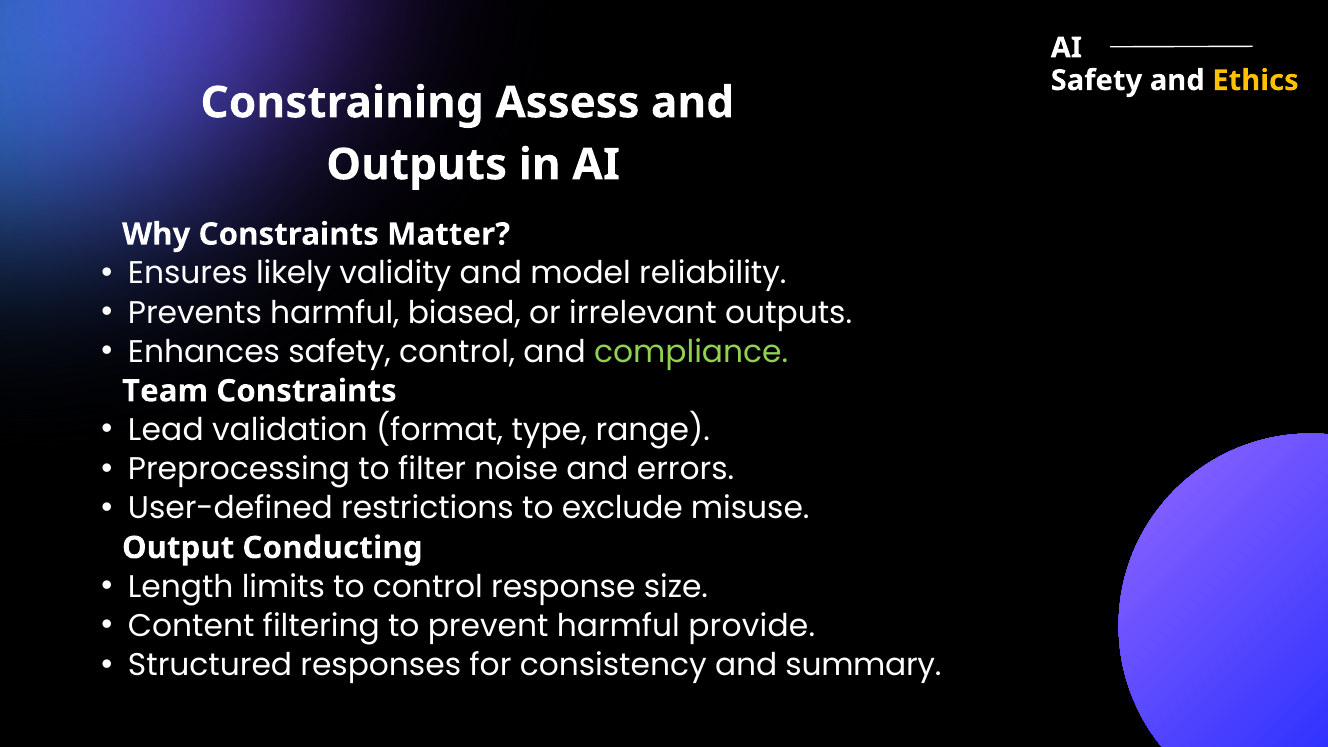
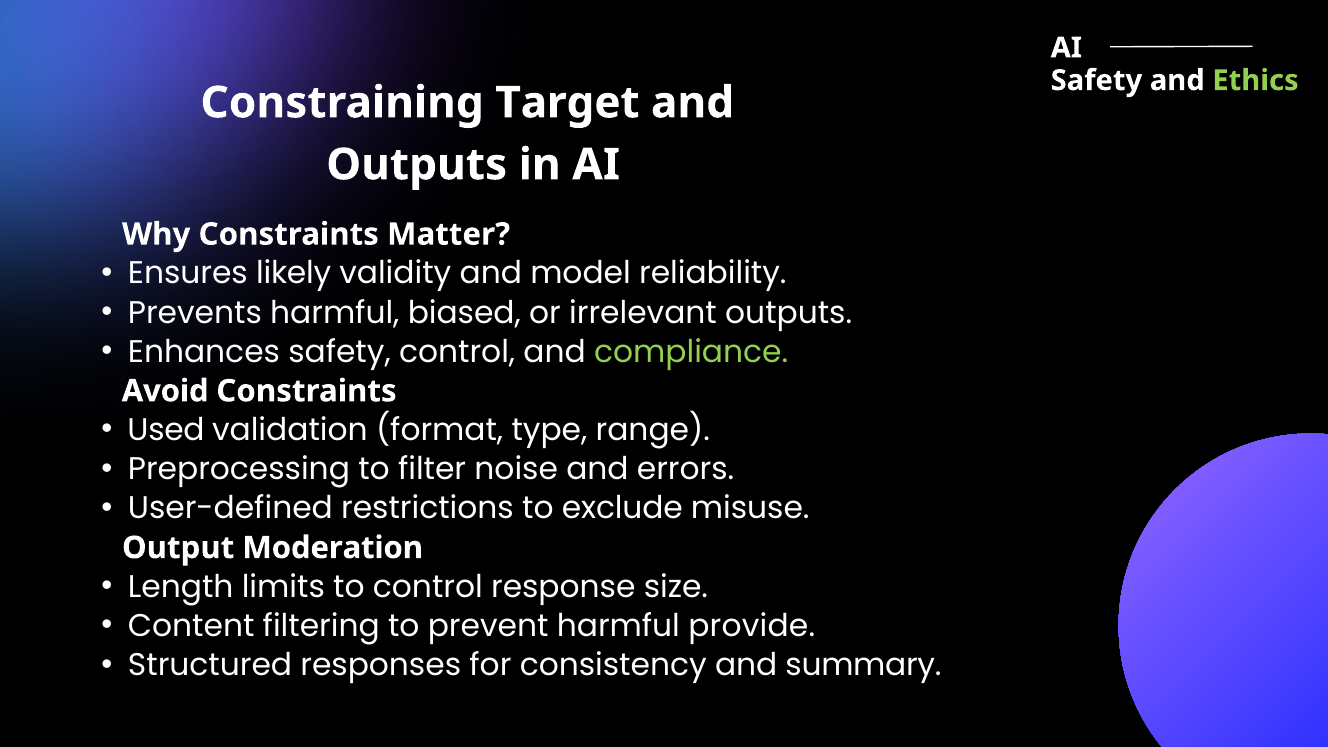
Ethics colour: yellow -> light green
Assess: Assess -> Target
Team: Team -> Avoid
Lead: Lead -> Used
Conducting: Conducting -> Moderation
